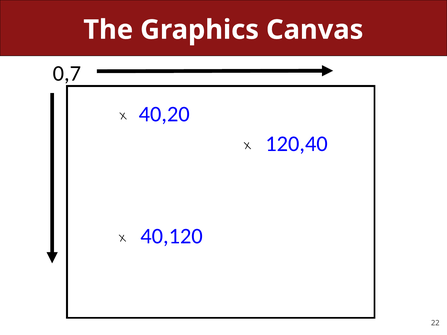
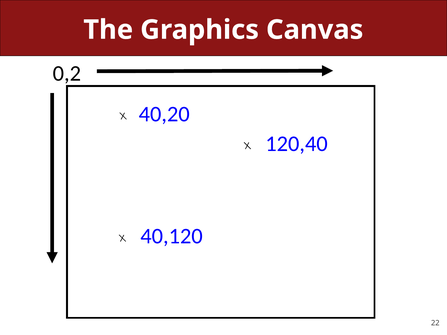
0,7: 0,7 -> 0,2
